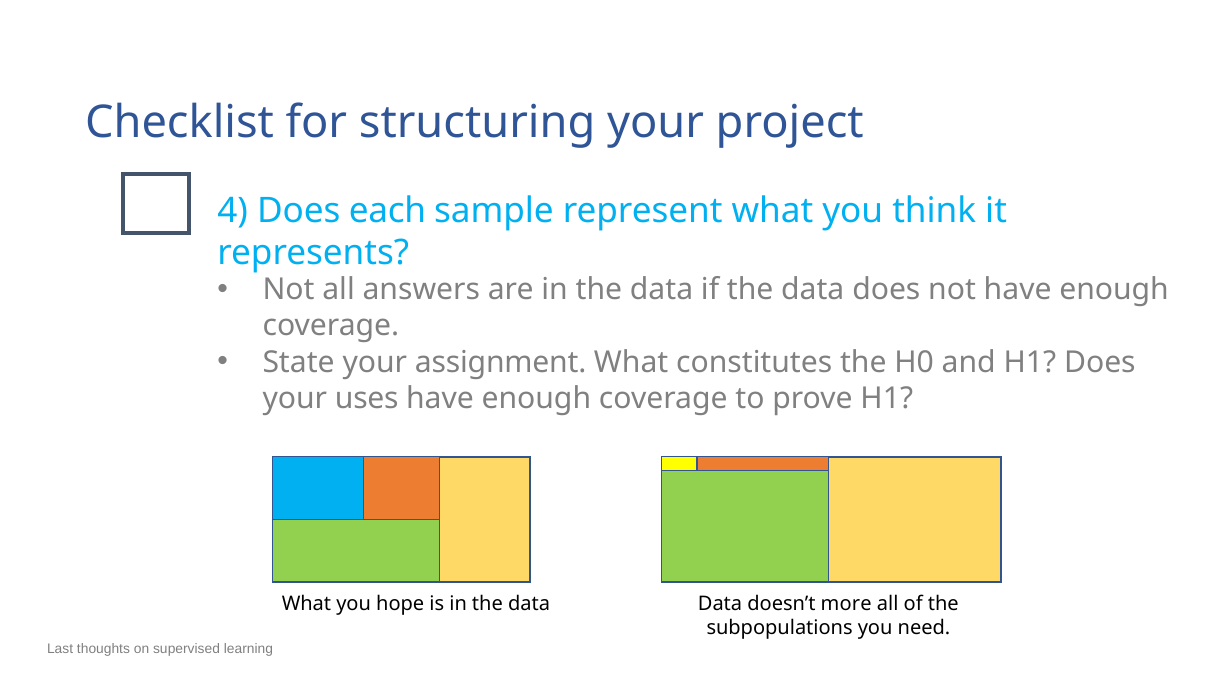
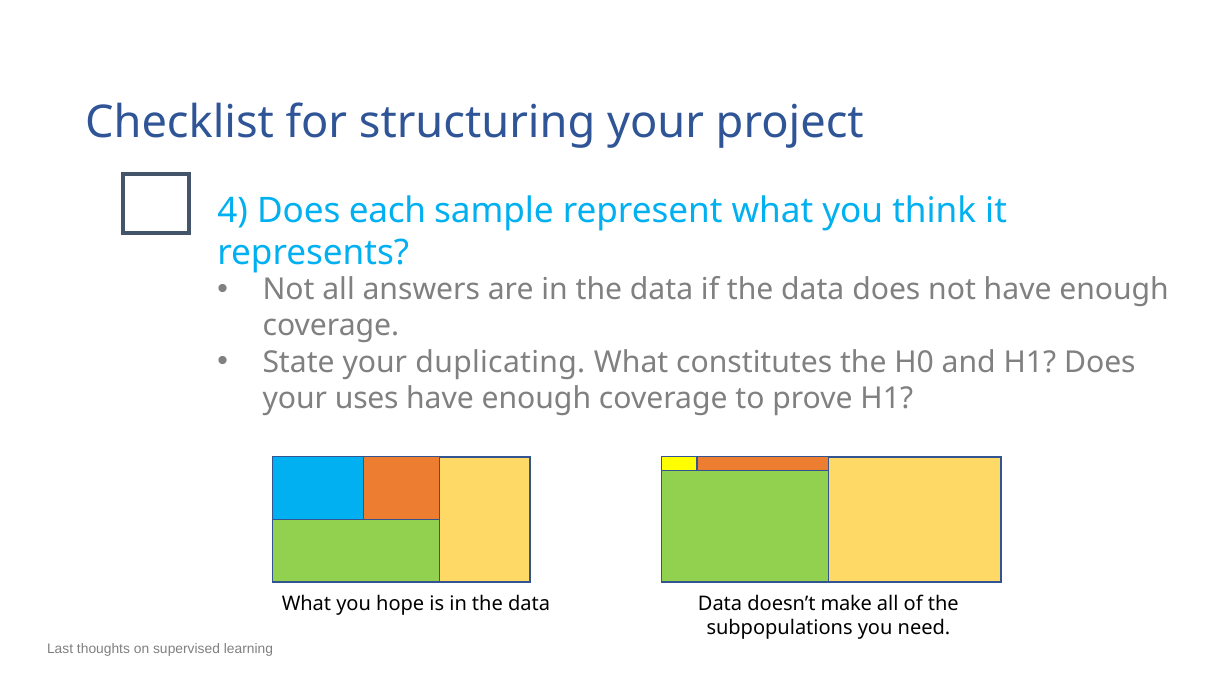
assignment: assignment -> duplicating
more: more -> make
